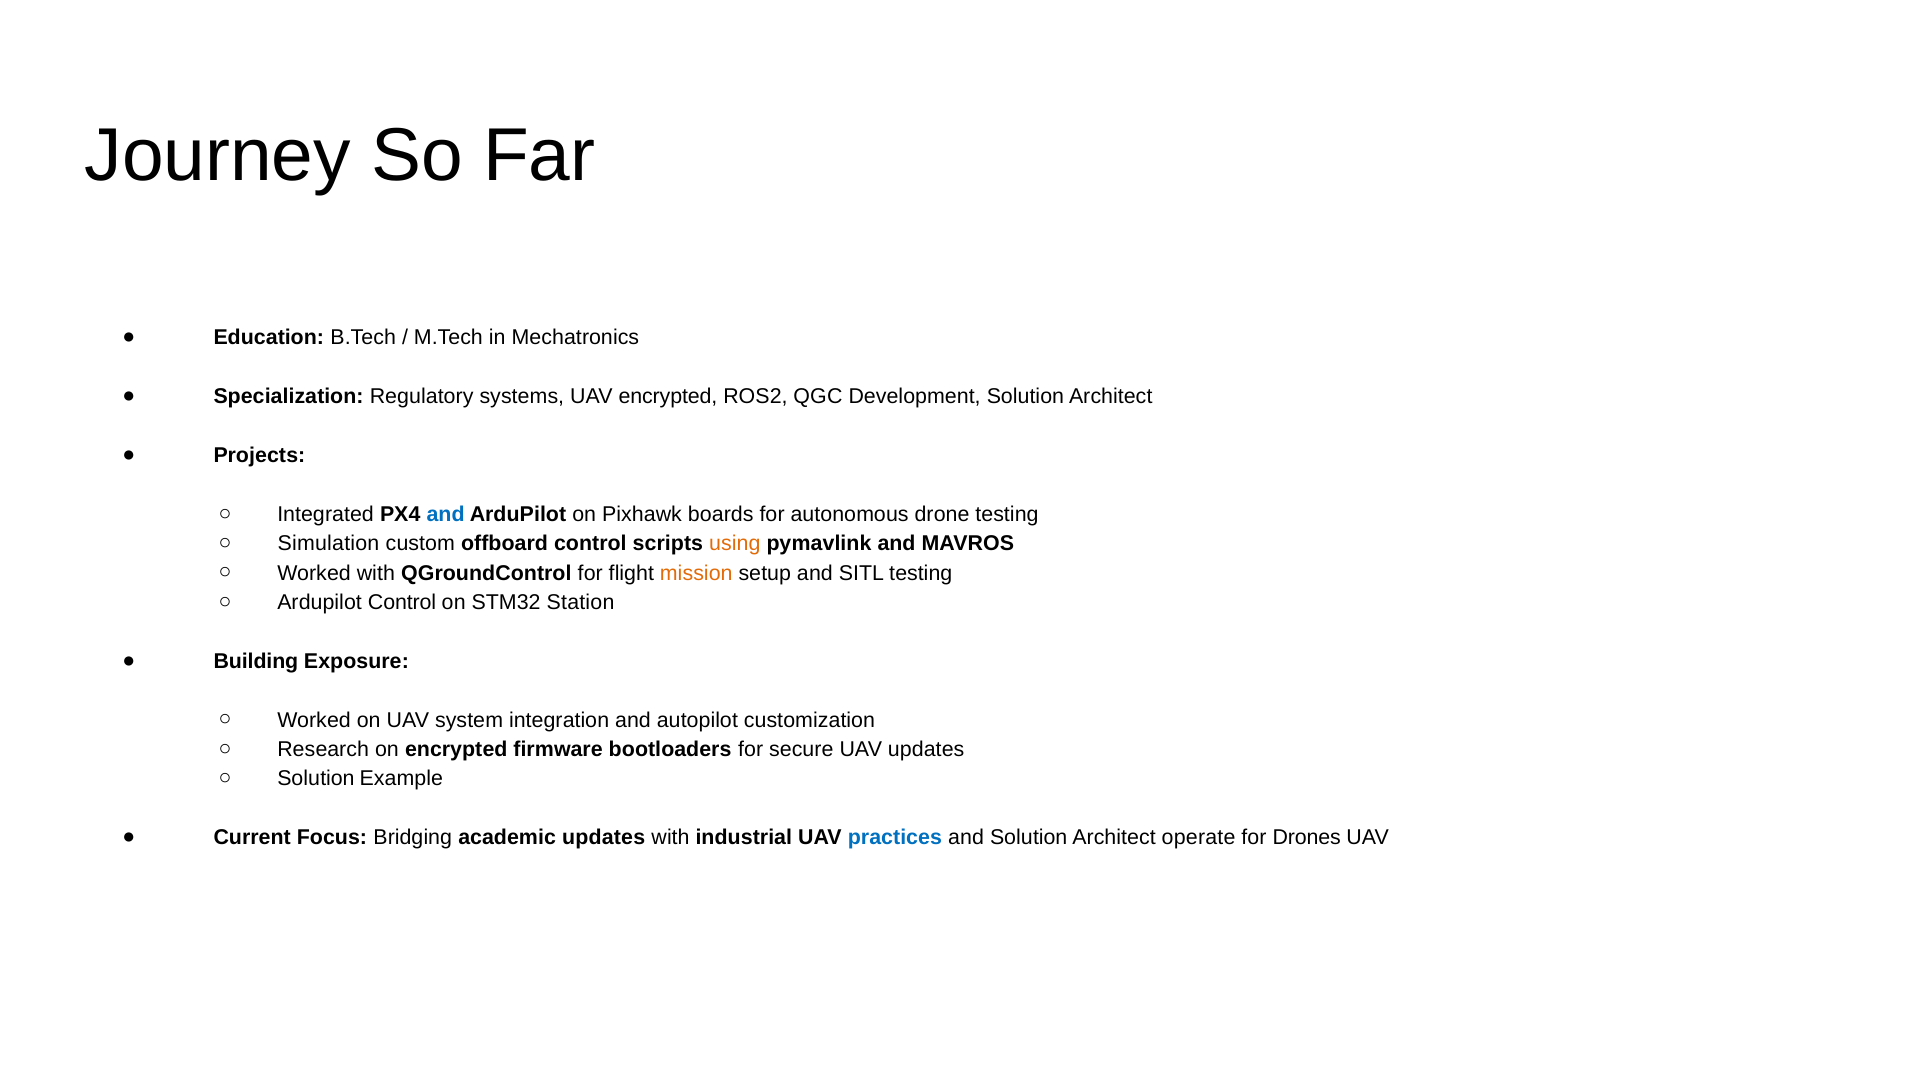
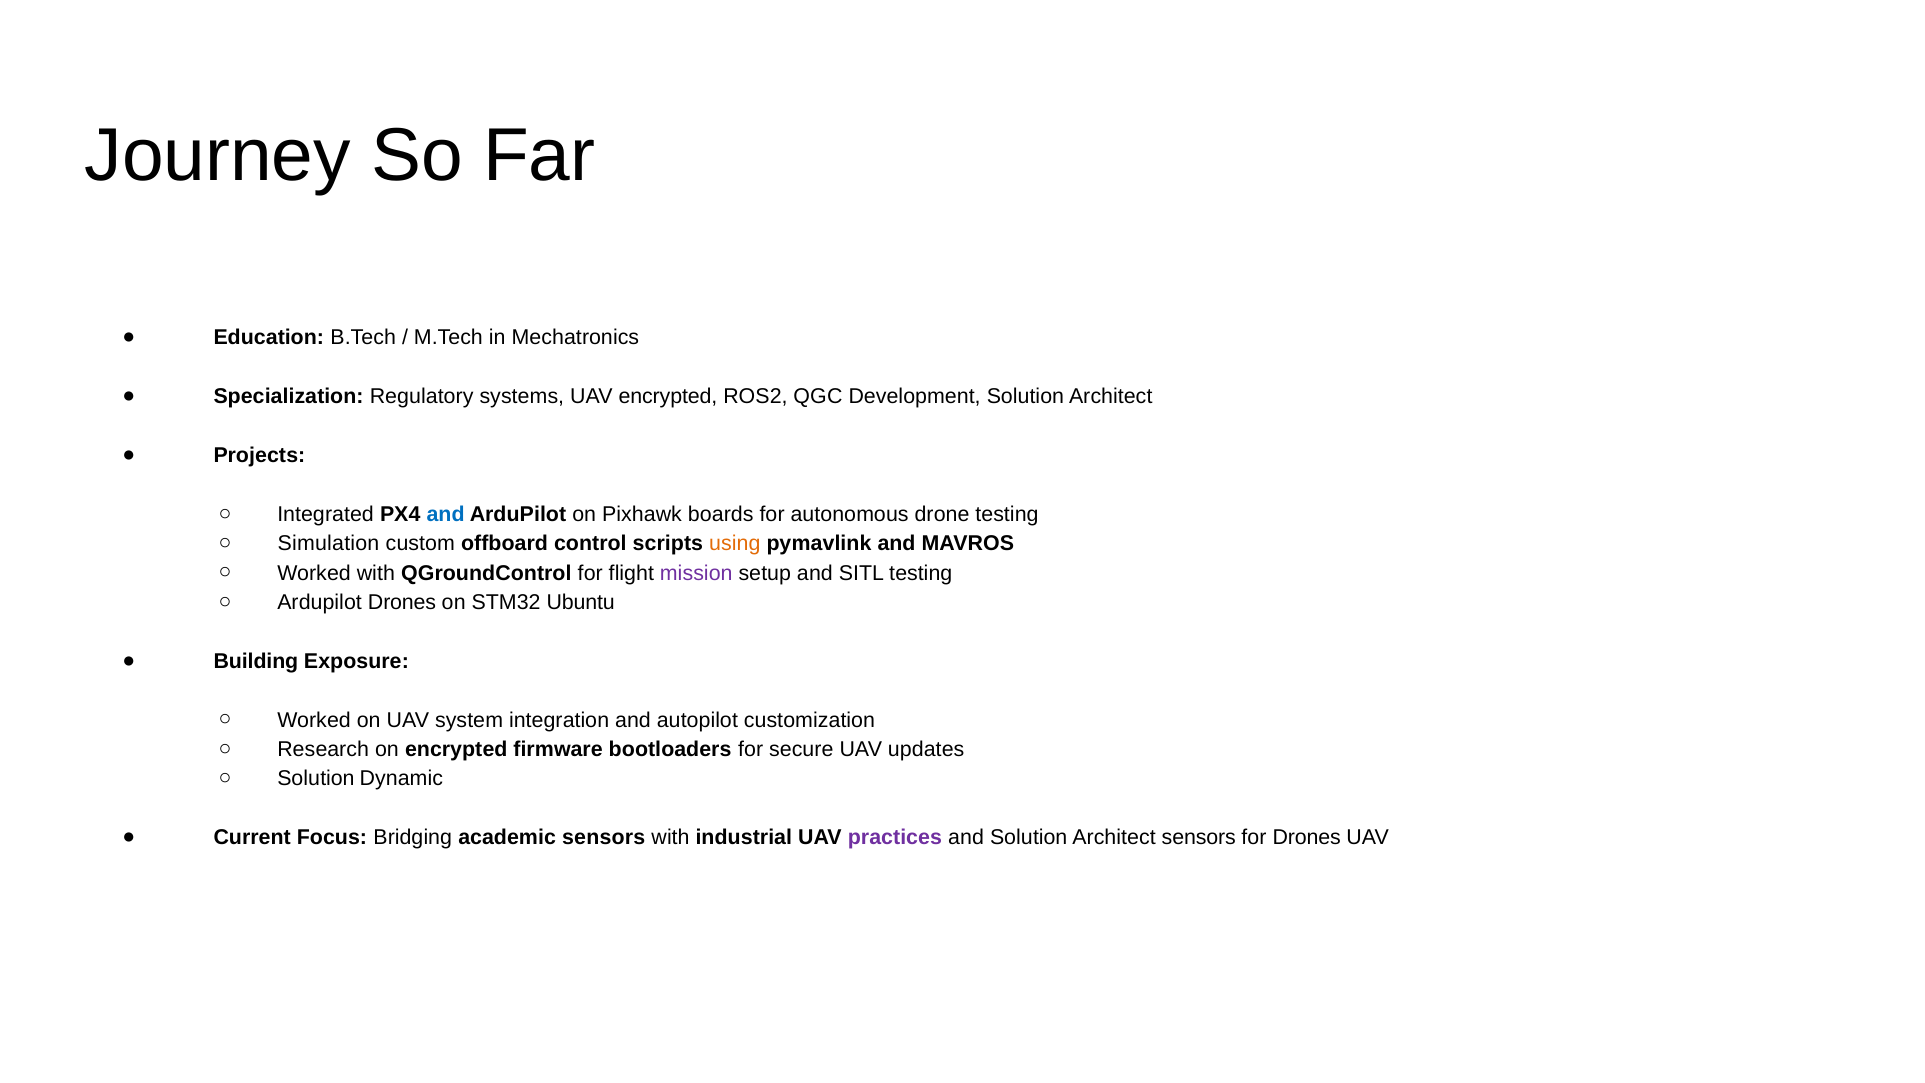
mission colour: orange -> purple
Ardupilot Control: Control -> Drones
Station: Station -> Ubuntu
Example: Example -> Dynamic
academic updates: updates -> sensors
practices colour: blue -> purple
Architect operate: operate -> sensors
